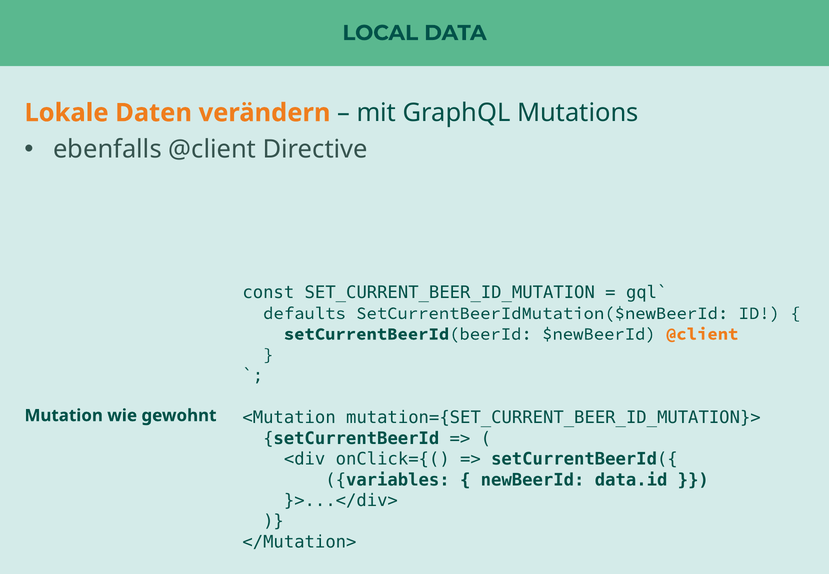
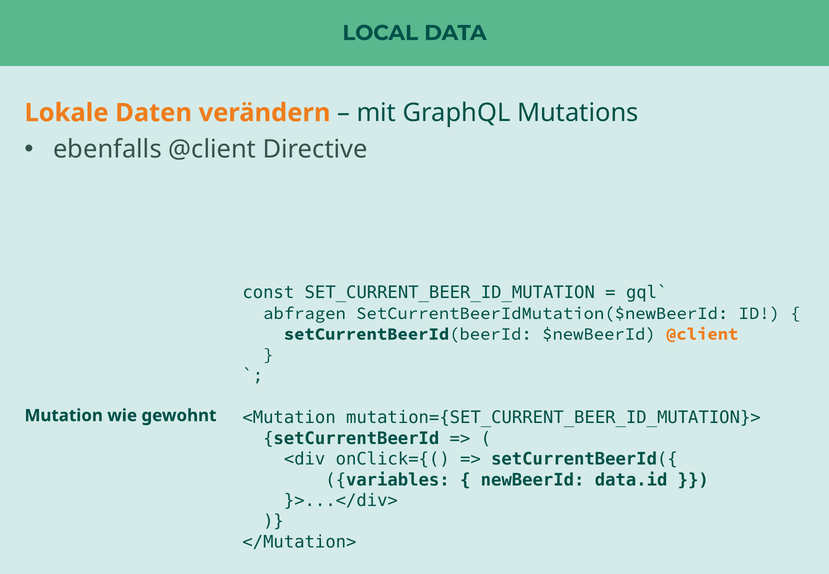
defaults: defaults -> abfragen
